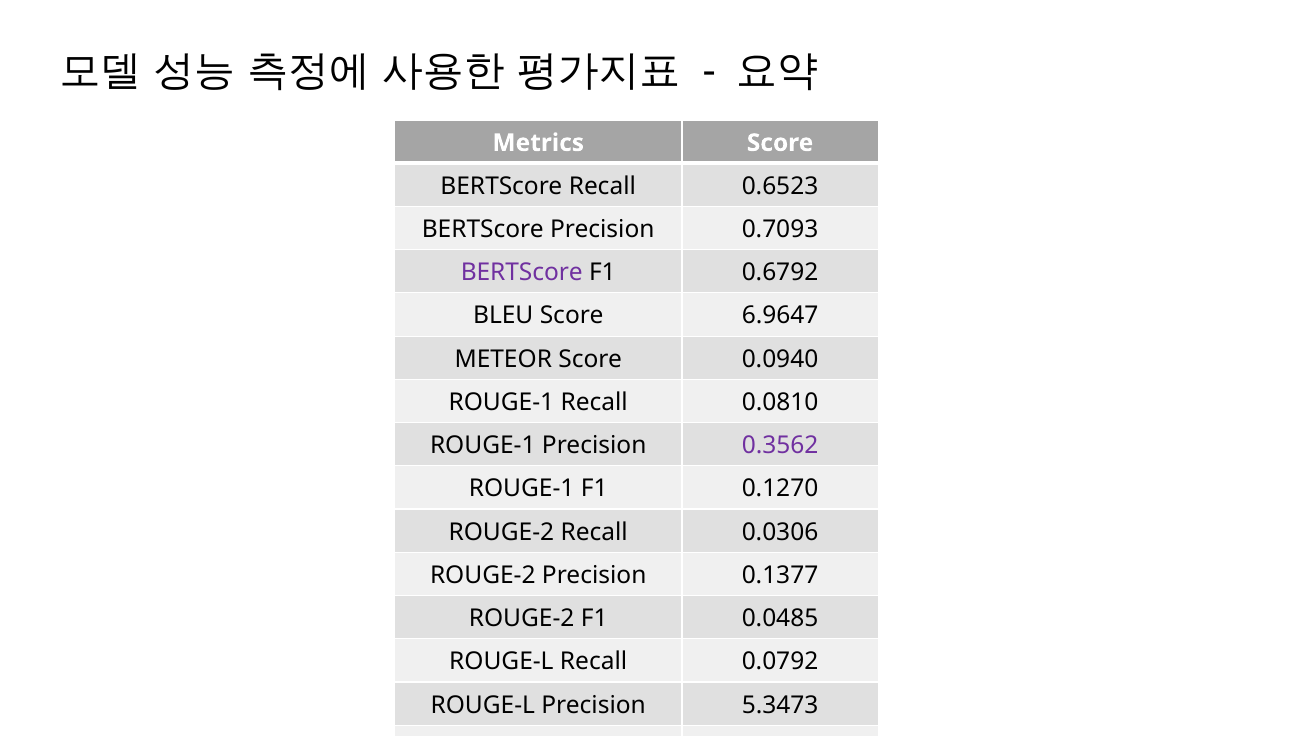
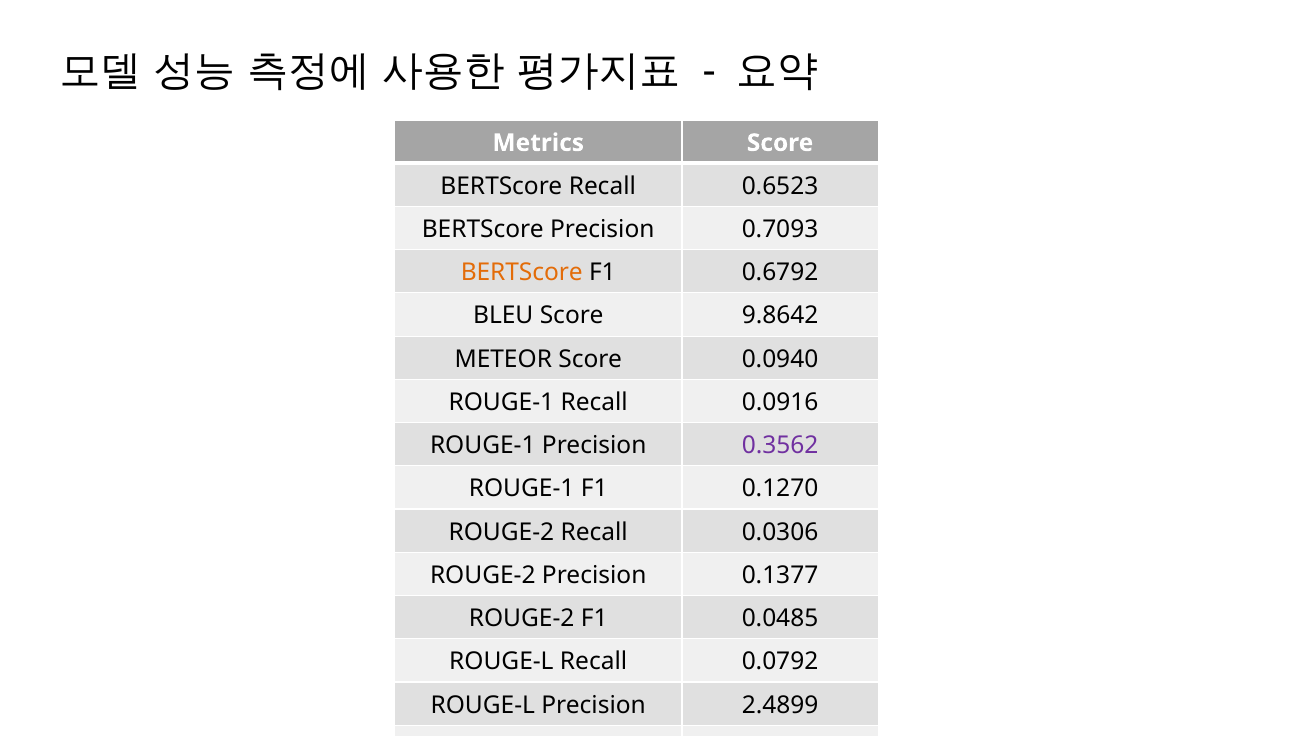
BERTScore at (522, 272) colour: purple -> orange
6.9647: 6.9647 -> 9.8642
0.0810: 0.0810 -> 0.0916
5.3473: 5.3473 -> 2.4899
